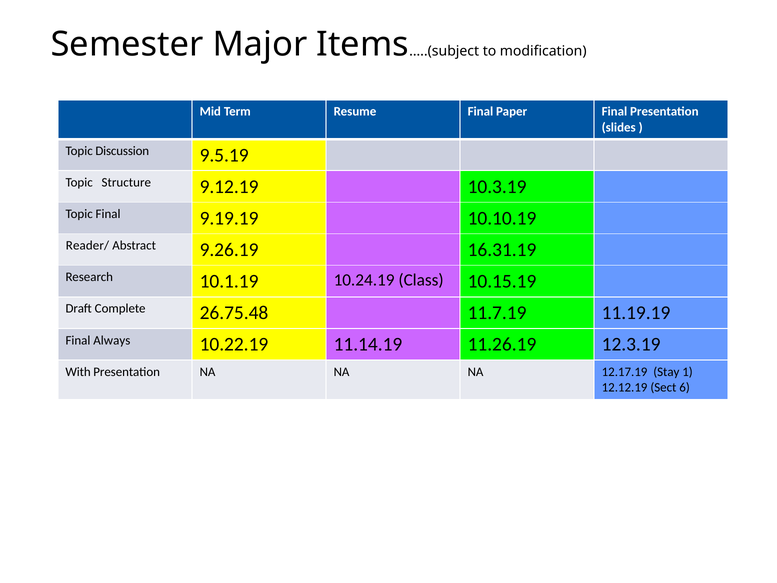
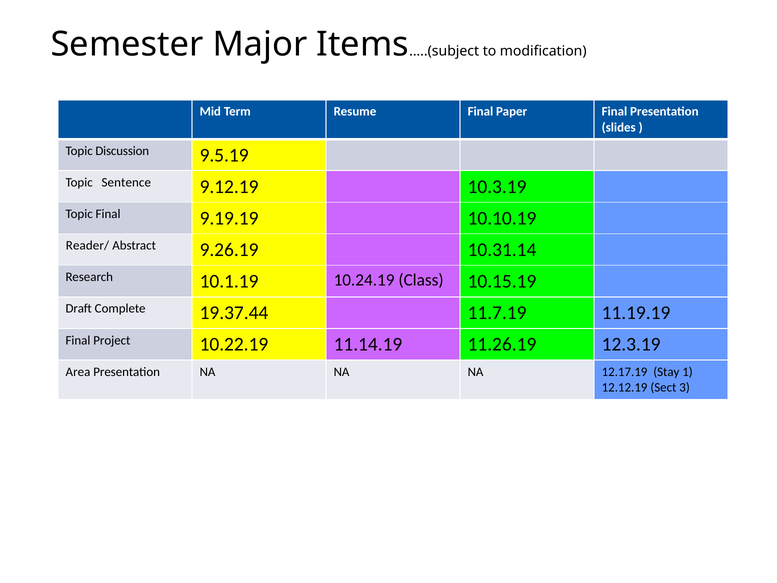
Structure: Structure -> Sentence
16.31.19: 16.31.19 -> 10.31.14
26.75.48: 26.75.48 -> 19.37.44
Always: Always -> Project
With: With -> Area
6: 6 -> 3
